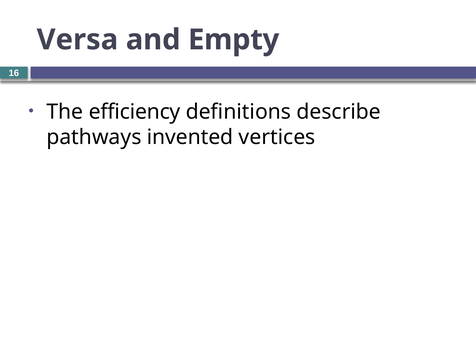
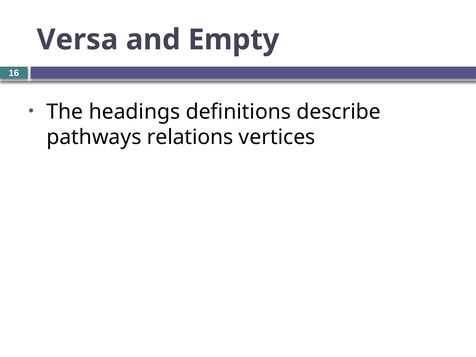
efficiency: efficiency -> headings
invented: invented -> relations
